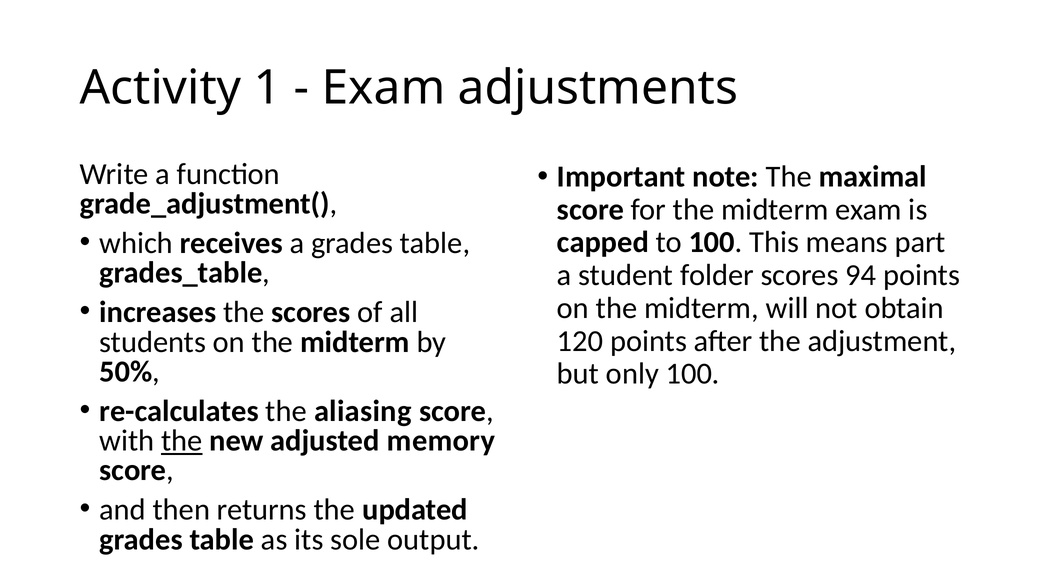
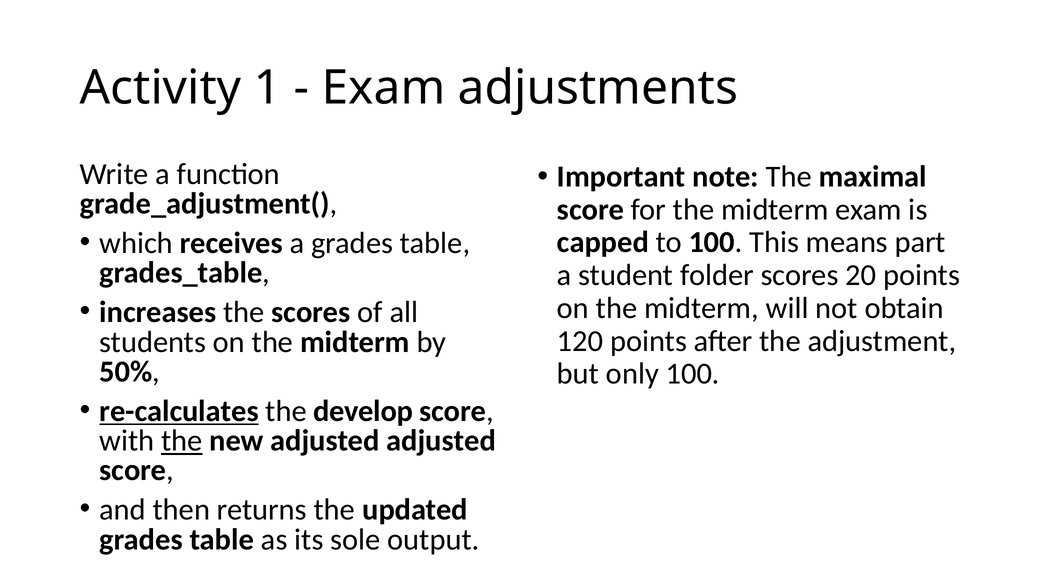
94: 94 -> 20
re-calculates underline: none -> present
aliasing: aliasing -> develop
adjusted memory: memory -> adjusted
